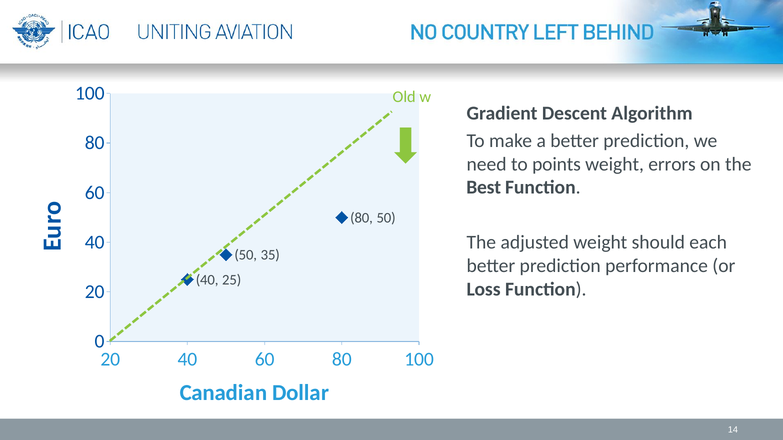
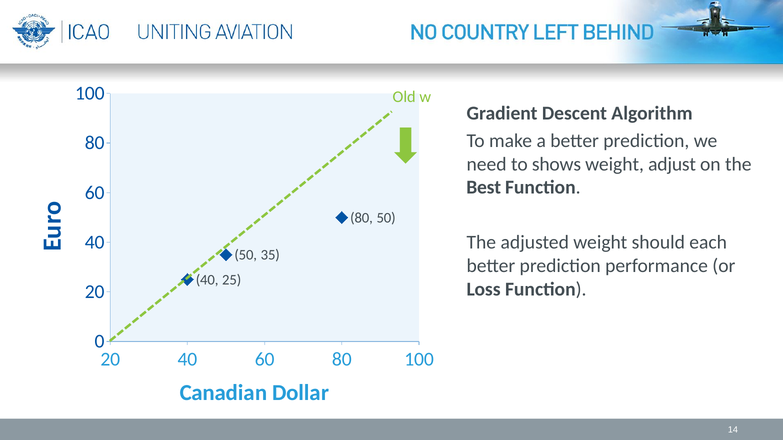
points: points -> shows
errors: errors -> adjust
